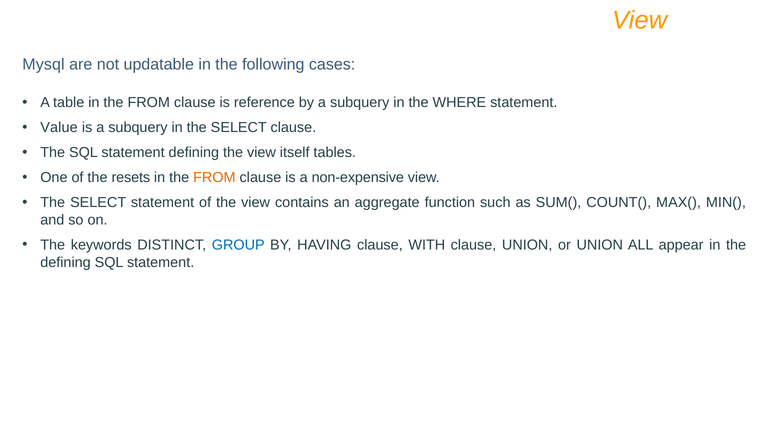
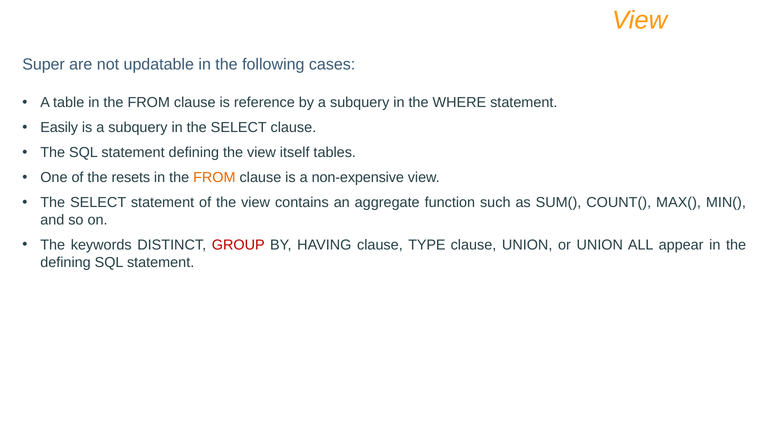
Mysql: Mysql -> Super
Value: Value -> Easily
GROUP colour: blue -> red
WITH: WITH -> TYPE
